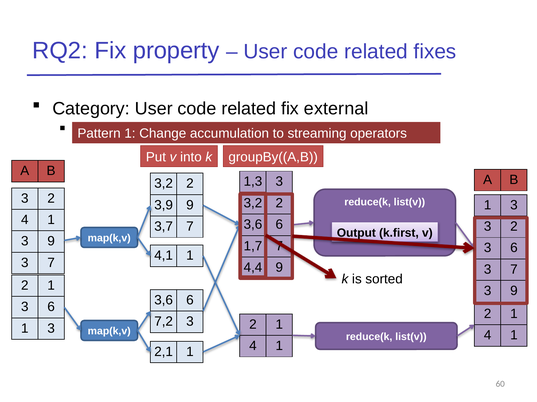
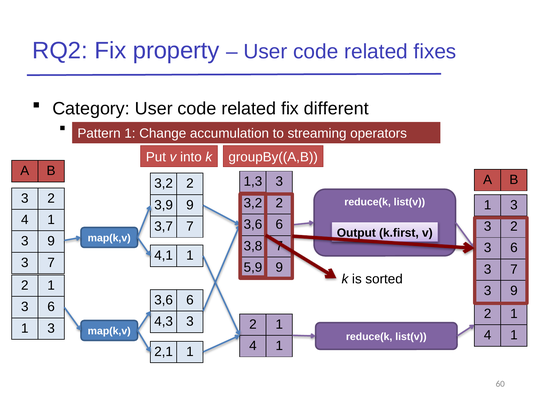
external: external -> different
1,7: 1,7 -> 3,8
4,4: 4,4 -> 5,9
7,2: 7,2 -> 4,3
